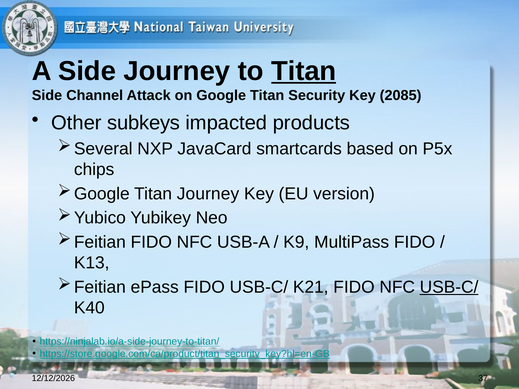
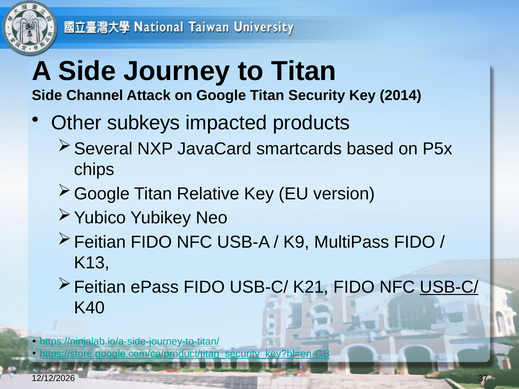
Titan at (304, 71) underline: present -> none
2085: 2085 -> 2014
Titan Journey: Journey -> Relative
